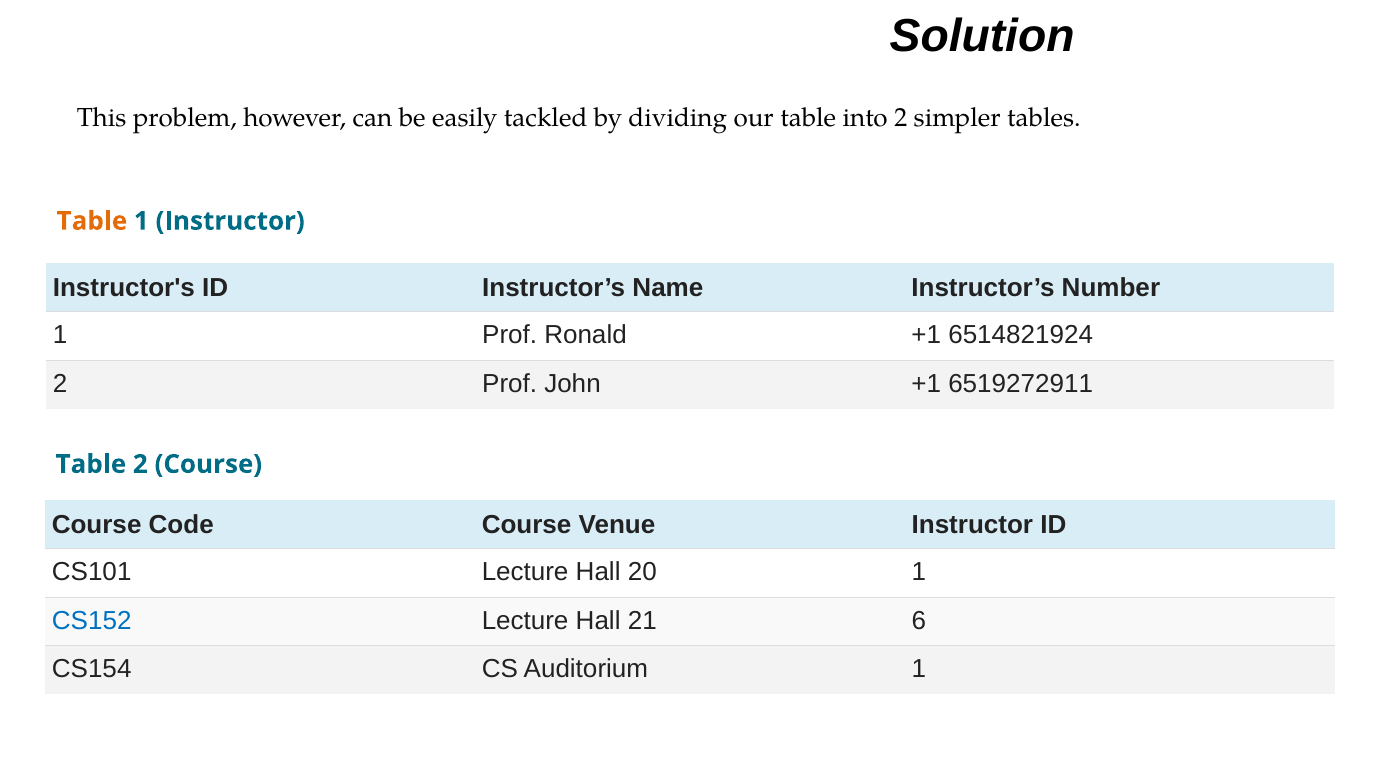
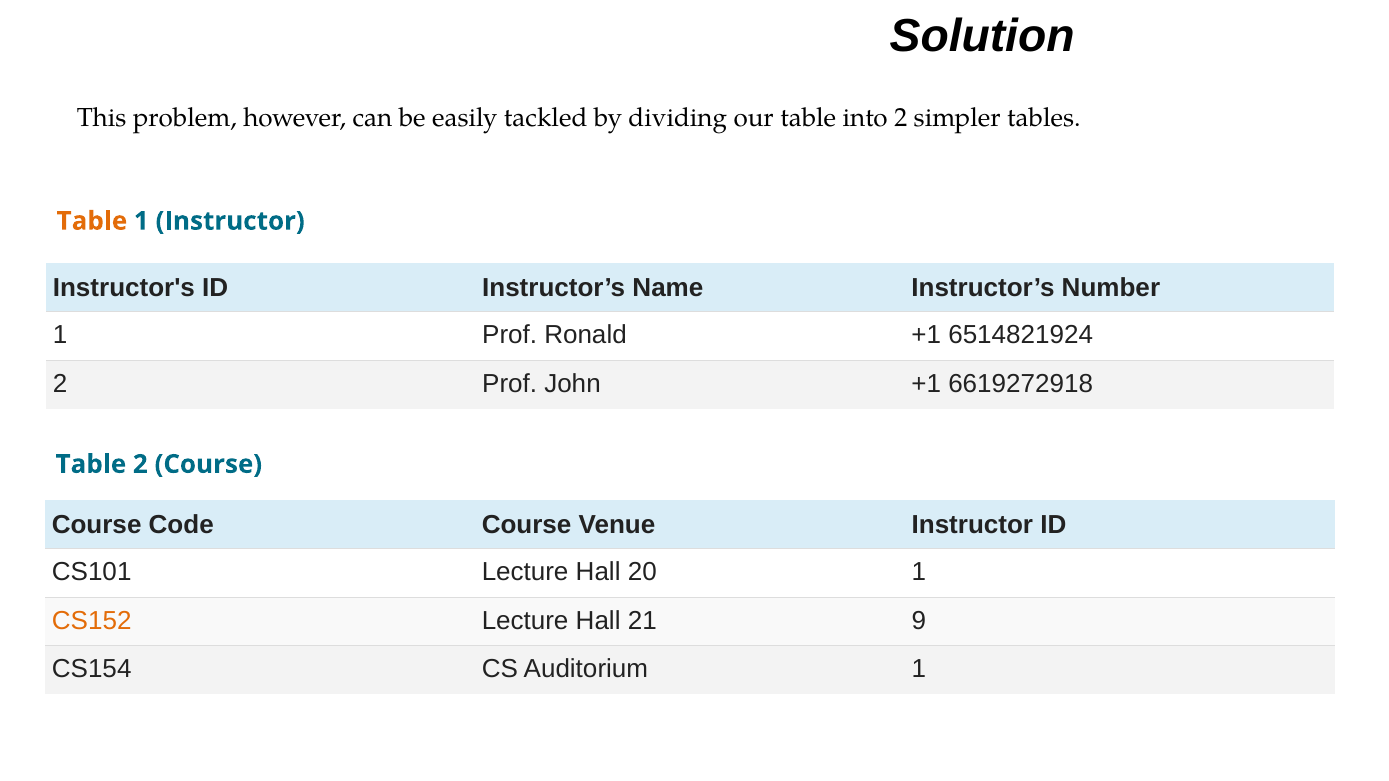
6519272911: 6519272911 -> 6619272918
CS152 colour: blue -> orange
6: 6 -> 9
